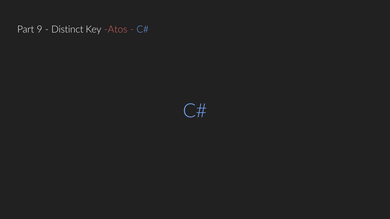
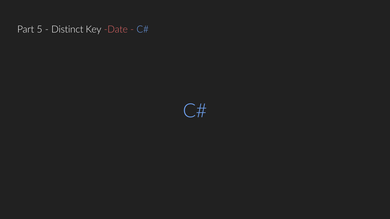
9: 9 -> 5
Atos: Atos -> Date
